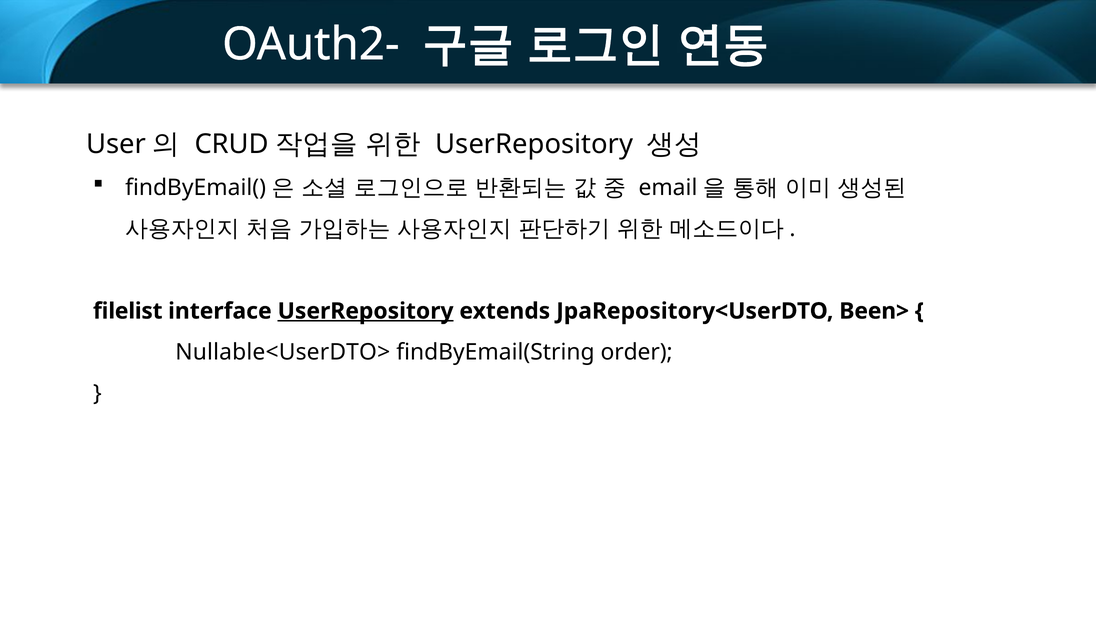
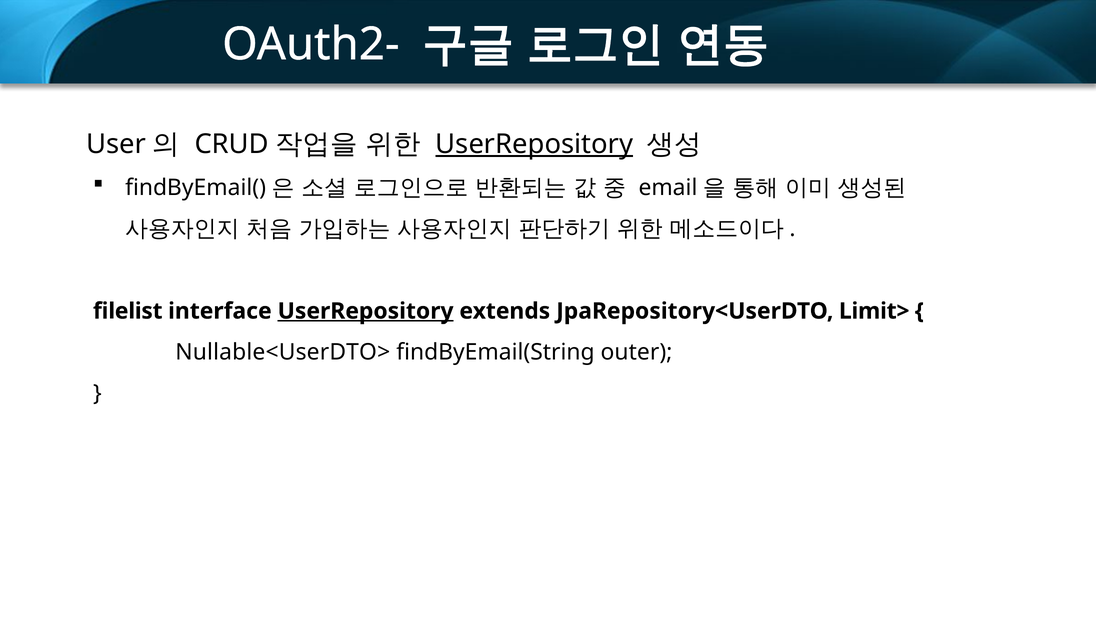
UserRepository at (534, 144) underline: none -> present
Been>: Been> -> Limit>
order: order -> outer
